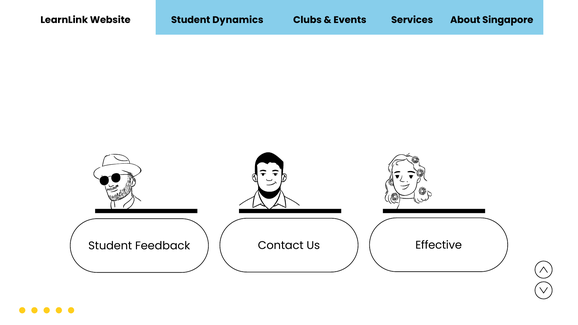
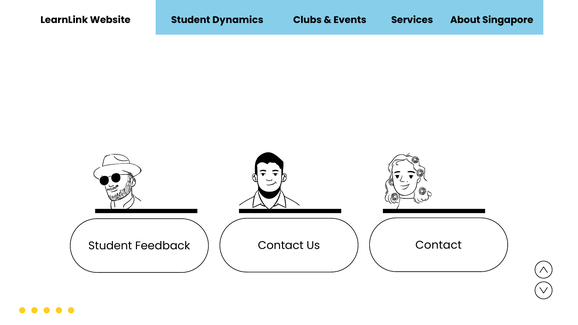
Us Effective: Effective -> Contact
